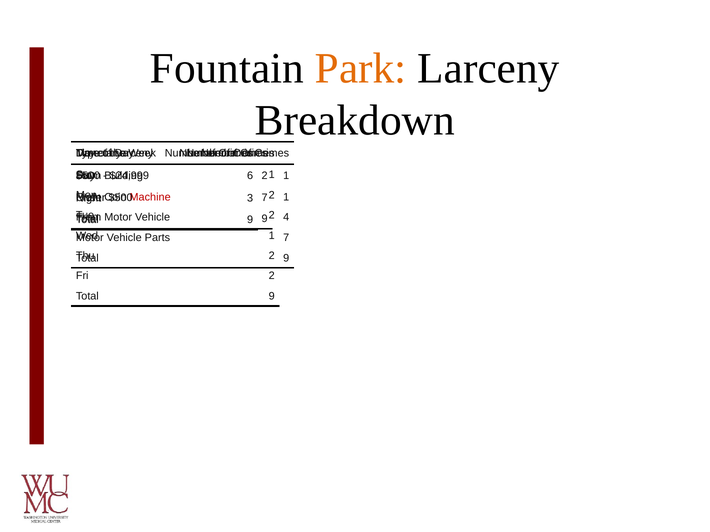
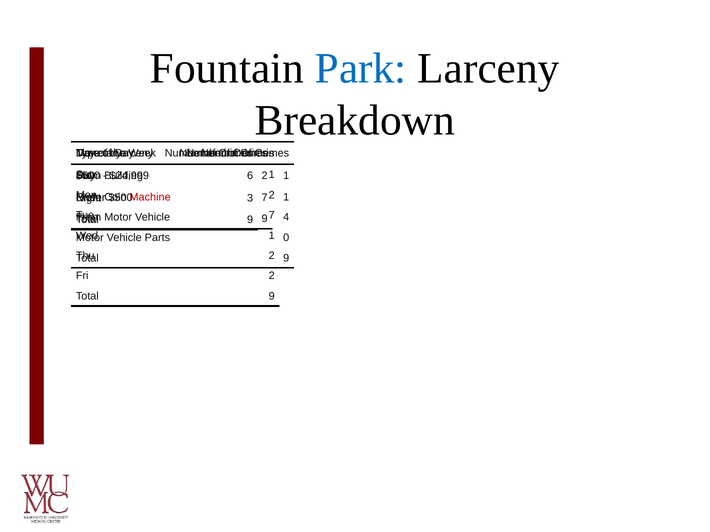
Park colour: orange -> blue
2 at (272, 215): 2 -> 7
Parts 7: 7 -> 0
